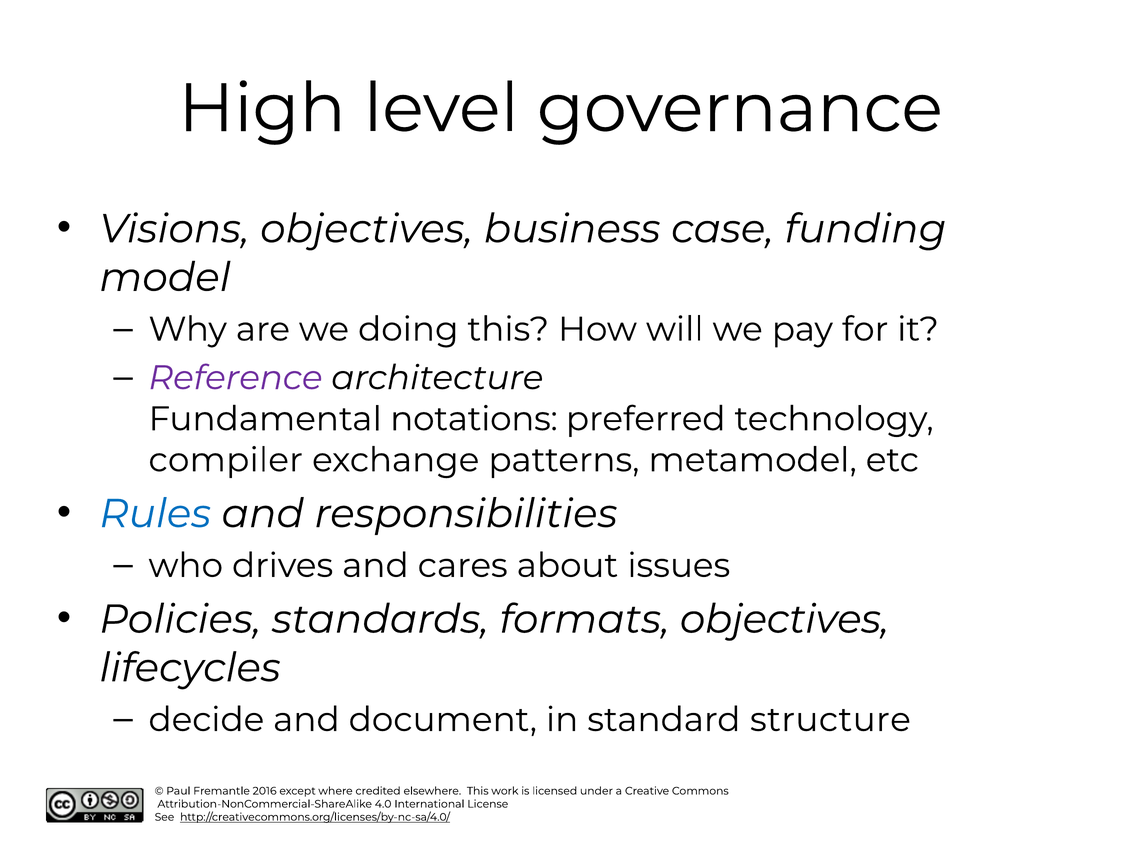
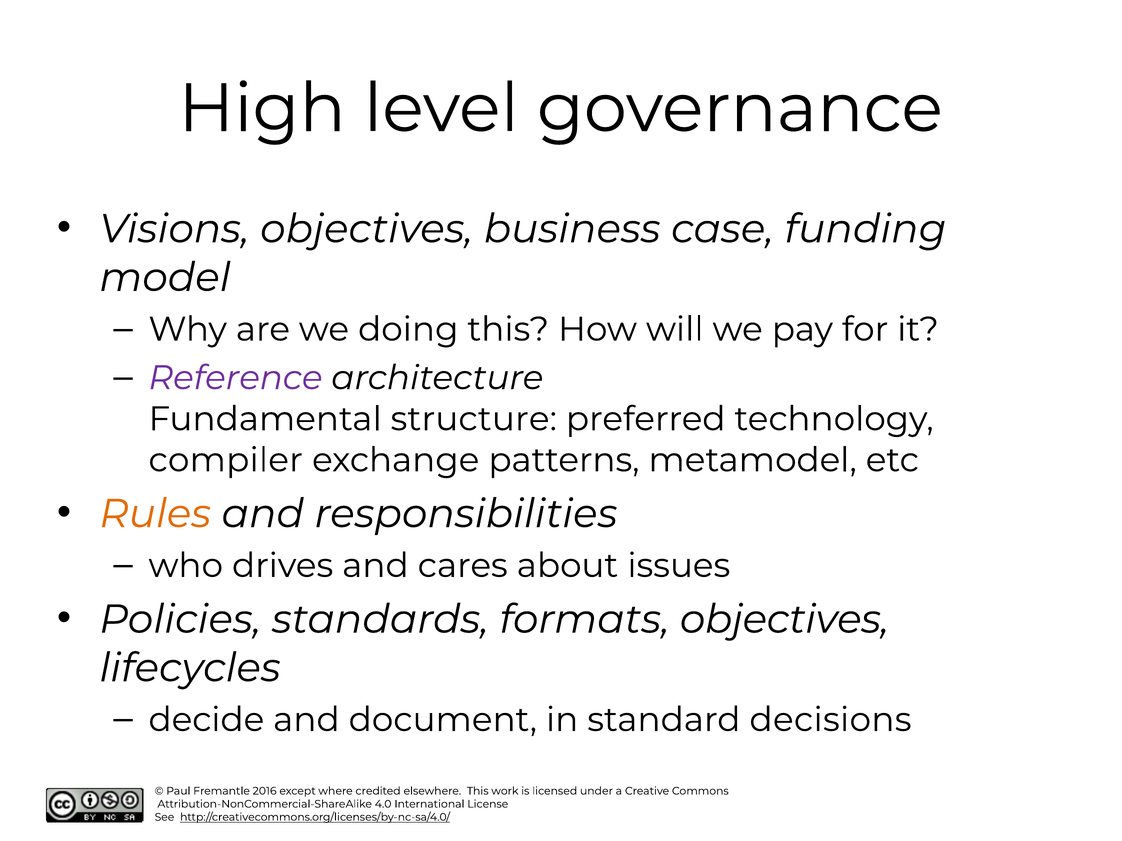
notations: notations -> structure
Rules colour: blue -> orange
structure: structure -> decisions
